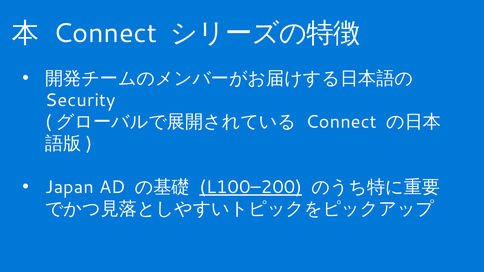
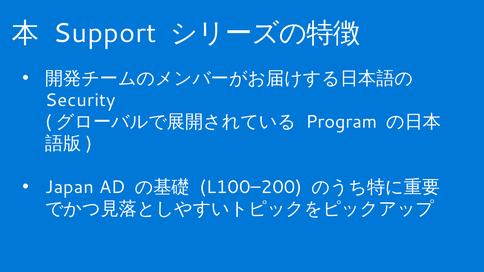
Connect at (105, 33): Connect -> Support
Connect at (341, 122): Connect -> Program
L100–200 underline: present -> none
